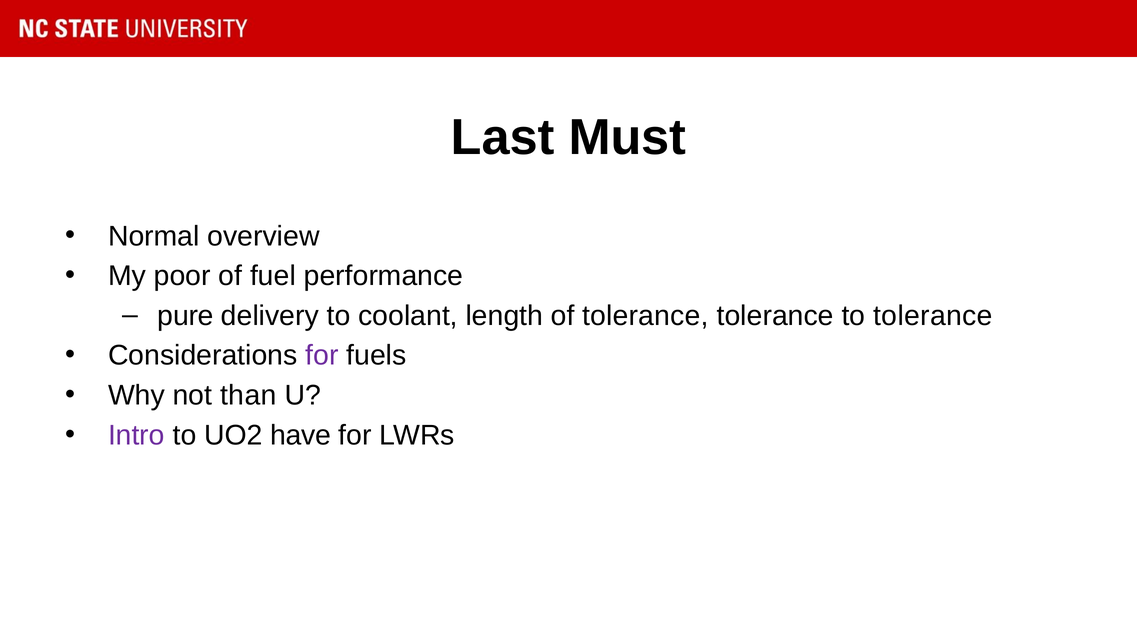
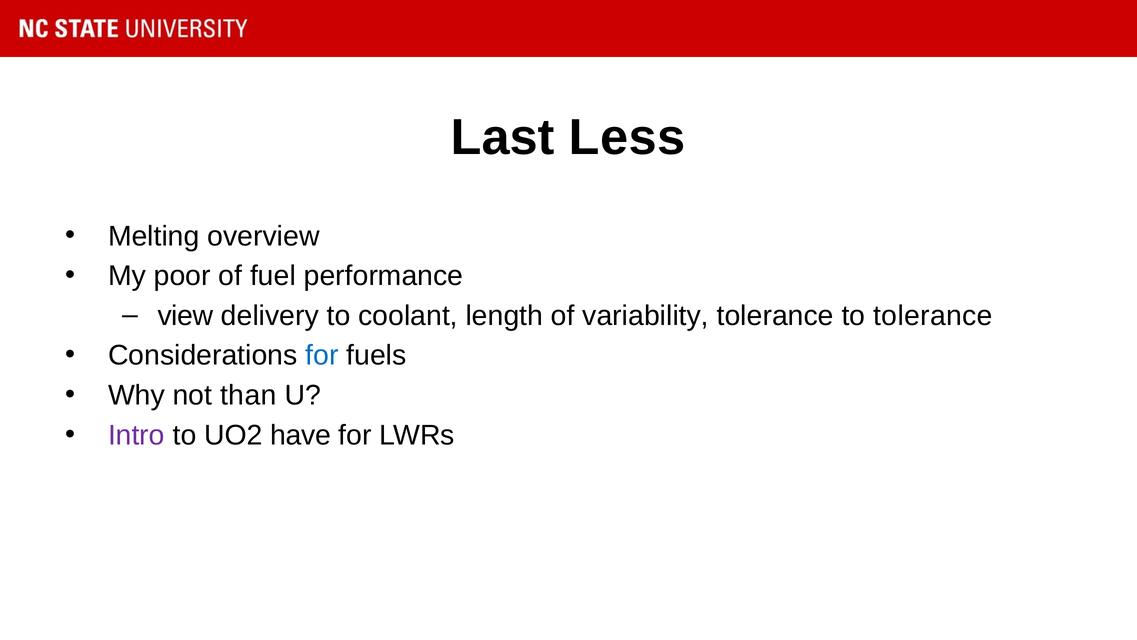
Must: Must -> Less
Normal: Normal -> Melting
pure: pure -> view
of tolerance: tolerance -> variability
for at (322, 355) colour: purple -> blue
